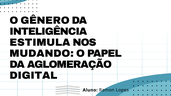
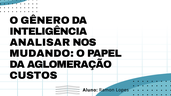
ESTIMULA: ESTIMULA -> ANALISAR
DIGITAL: DIGITAL -> CUSTOS
